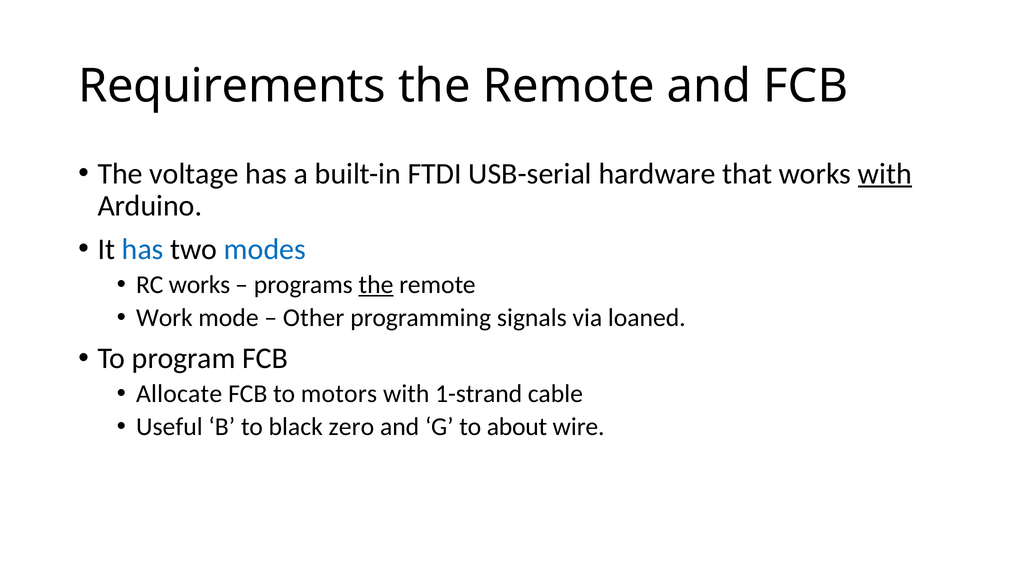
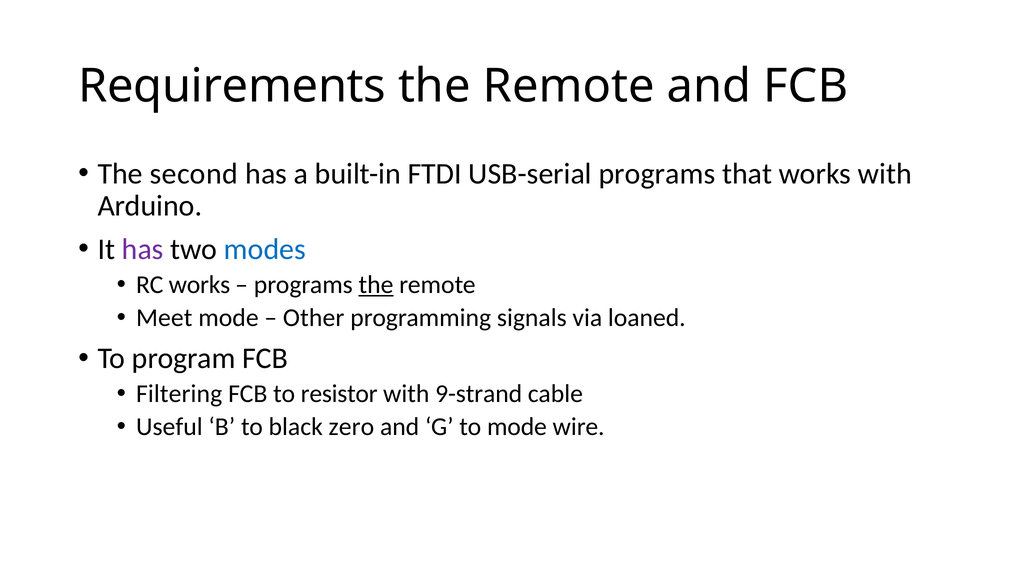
voltage: voltage -> second
USB-serial hardware: hardware -> programs
with at (885, 174) underline: present -> none
has at (143, 249) colour: blue -> purple
Work: Work -> Meet
Allocate: Allocate -> Filtering
motors: motors -> resistor
1-strand: 1-strand -> 9-strand
to about: about -> mode
